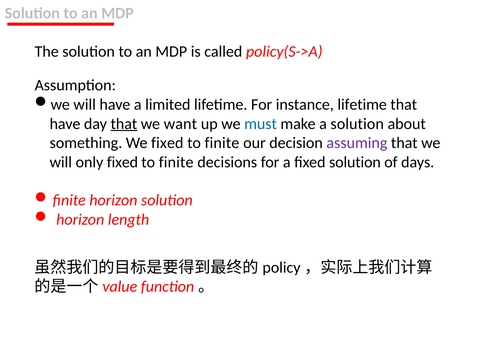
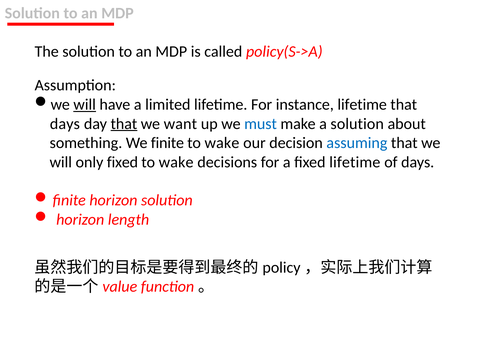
will at (85, 105) underline: none -> present
have at (65, 124): have -> days
We fixed: fixed -> finite
finite at (222, 143): finite -> wake
assuming colour: purple -> blue
finite at (176, 162): finite -> wake
fixed solution: solution -> lifetime
